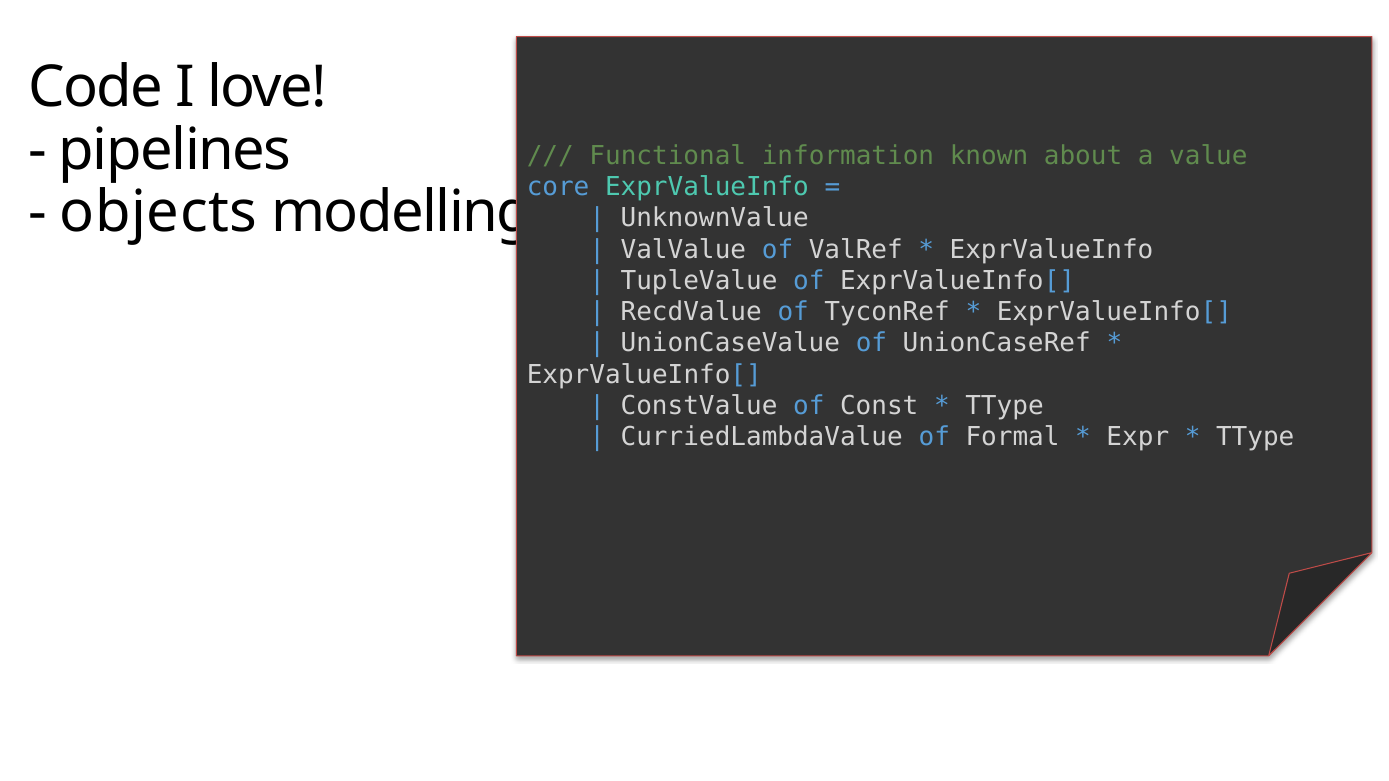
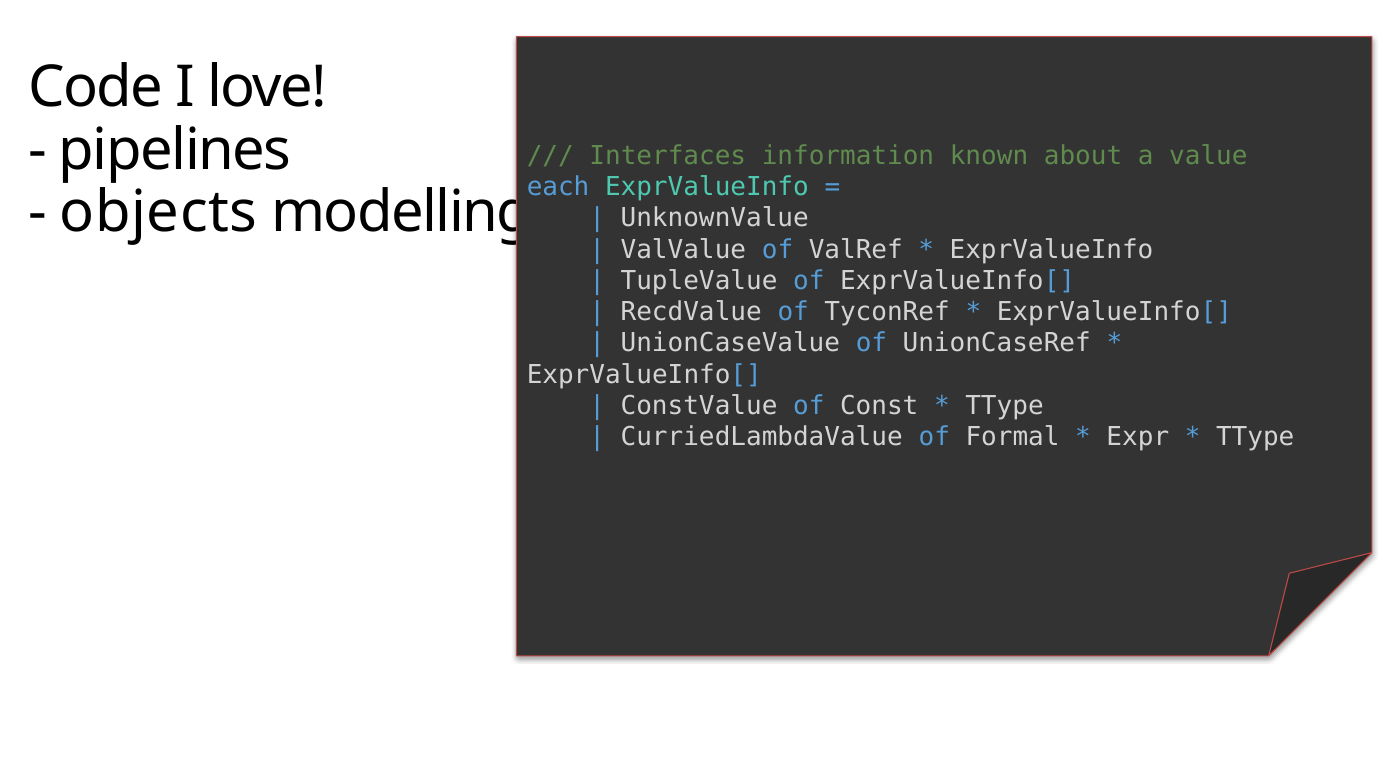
Functional: Functional -> Interfaces
core: core -> each
